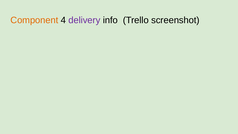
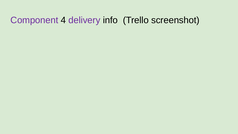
Component colour: orange -> purple
